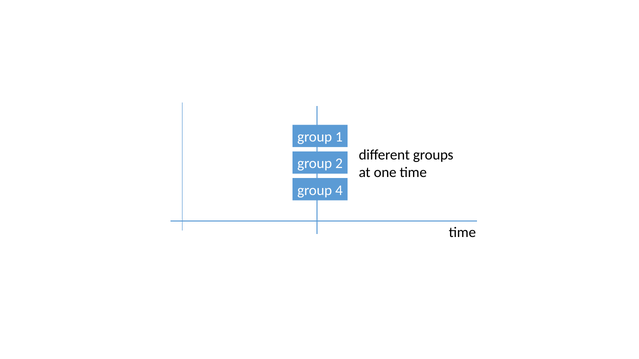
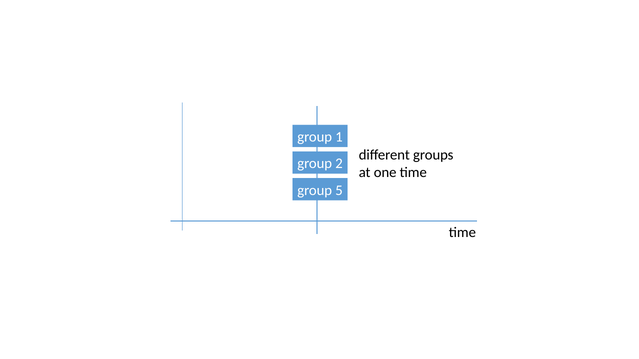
4: 4 -> 5
